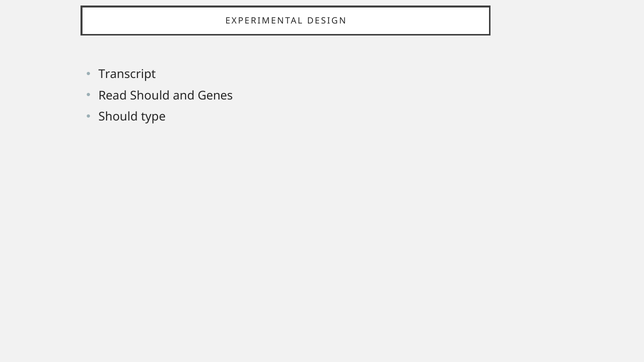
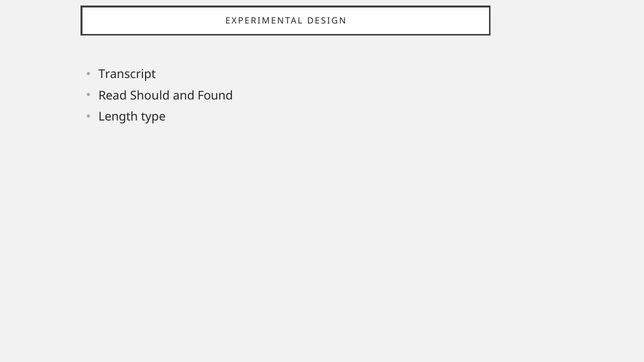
Genes: Genes -> Found
Should at (118, 117): Should -> Length
